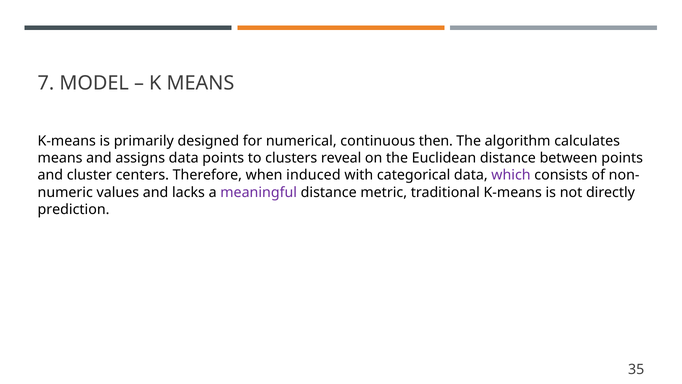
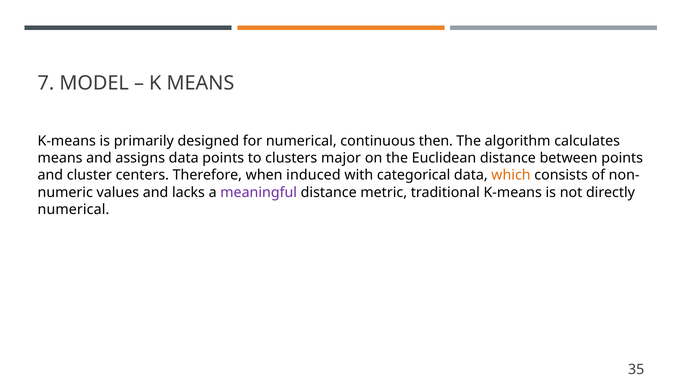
reveal: reveal -> major
which colour: purple -> orange
prediction at (74, 209): prediction -> numerical
